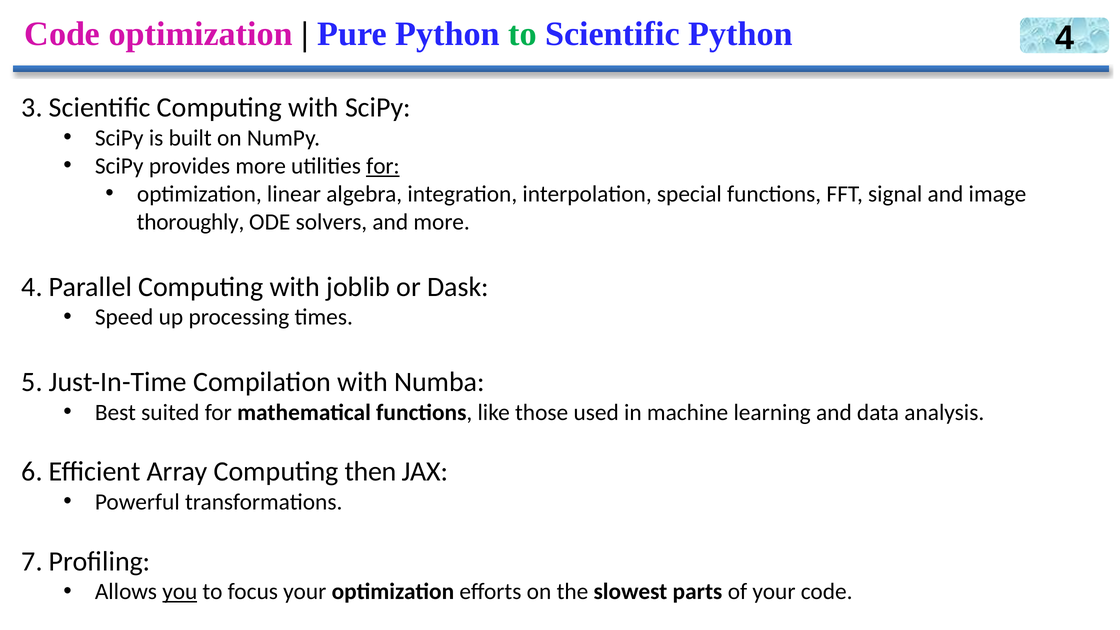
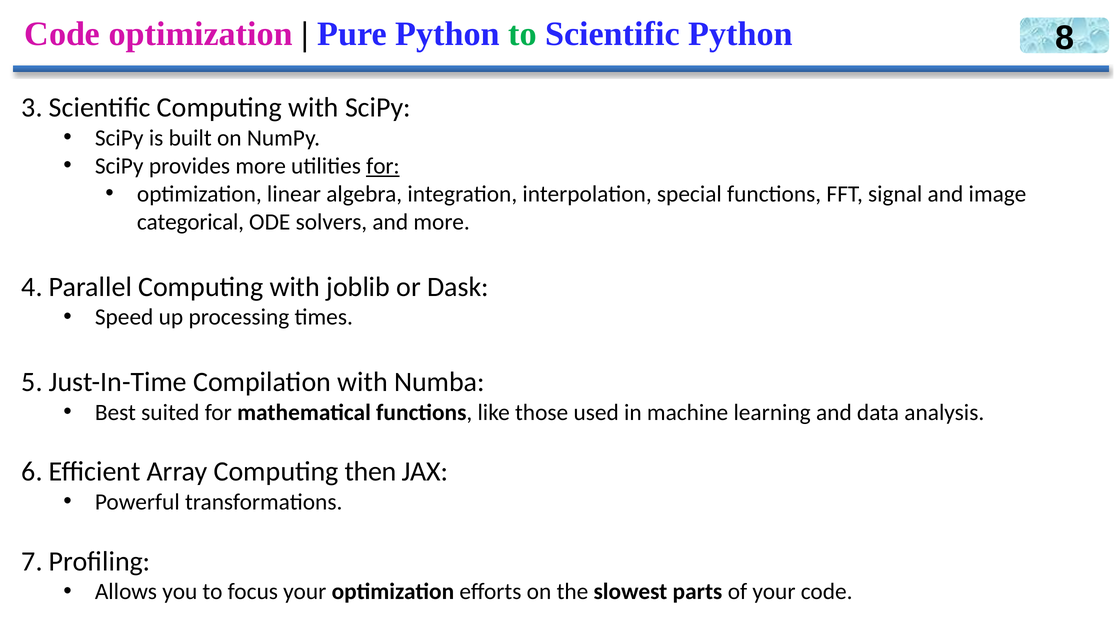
Python 4: 4 -> 8
thoroughly: thoroughly -> categorical
you underline: present -> none
